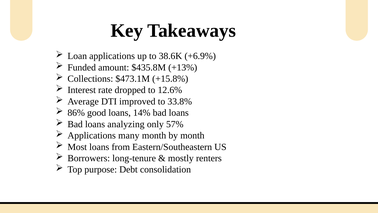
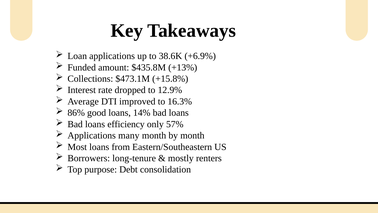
12.6%: 12.6% -> 12.9%
33.8%: 33.8% -> 16.3%
analyzing: analyzing -> efficiency
